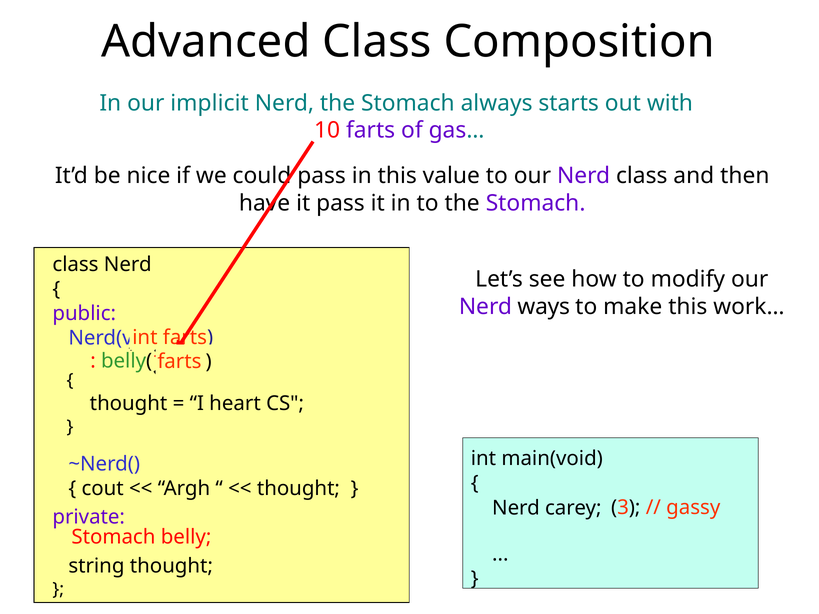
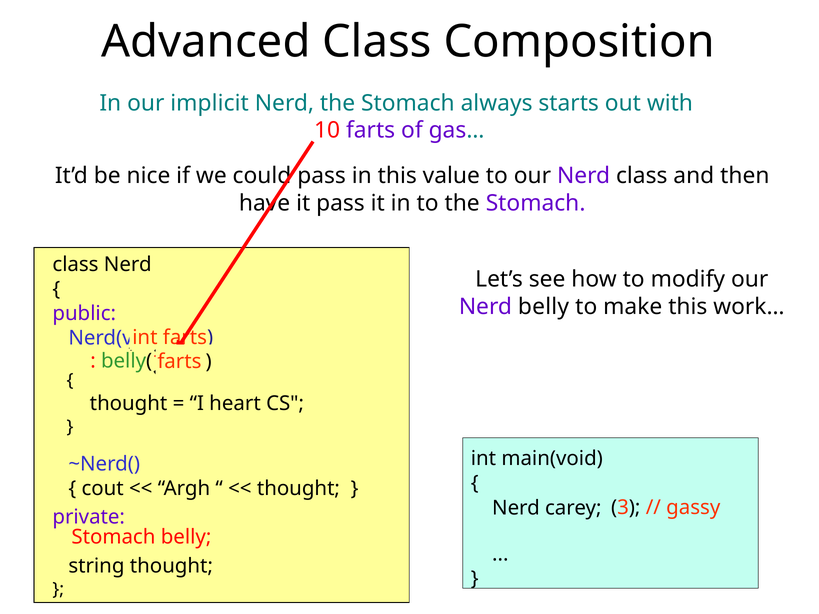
Nerd ways: ways -> belly
